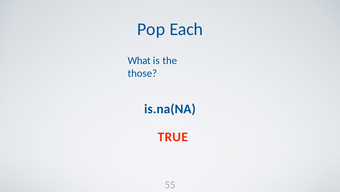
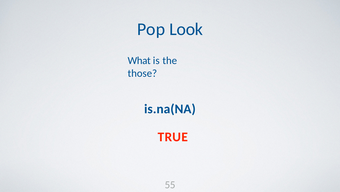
Each: Each -> Look
